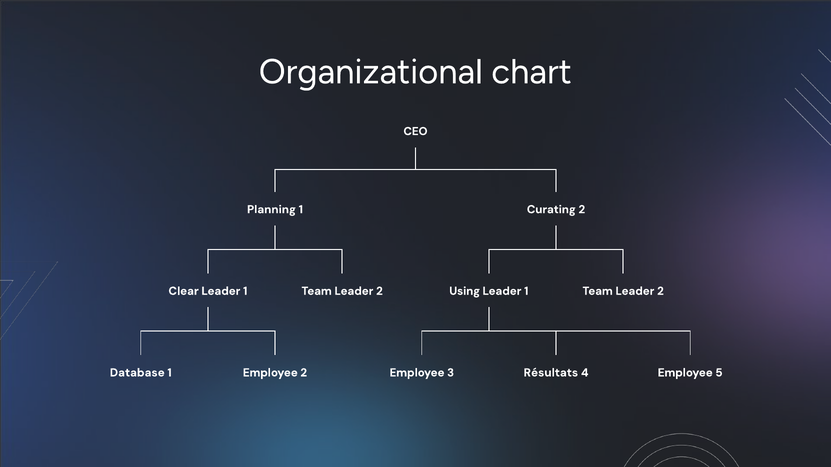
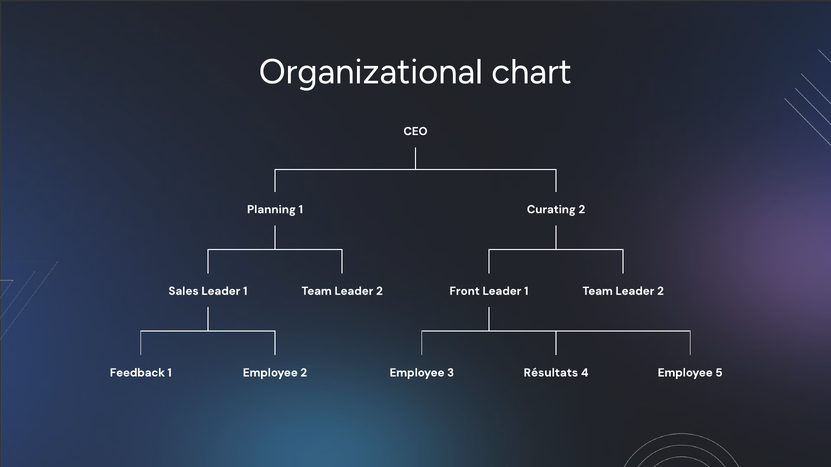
Clear: Clear -> Sales
Using: Using -> Front
Database: Database -> Feedback
